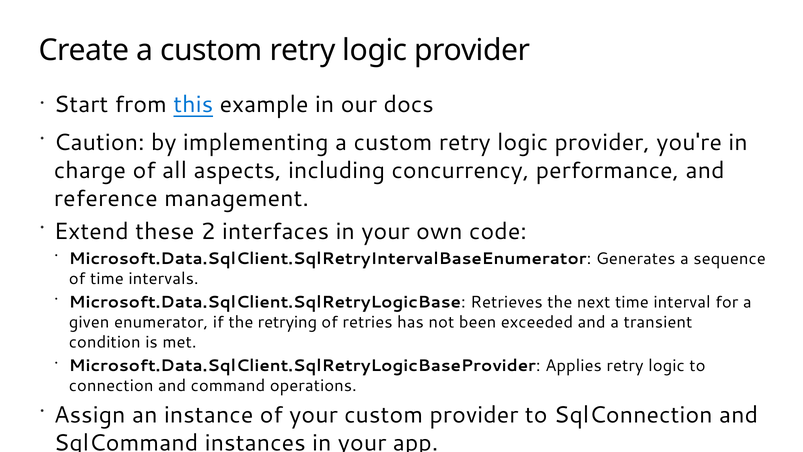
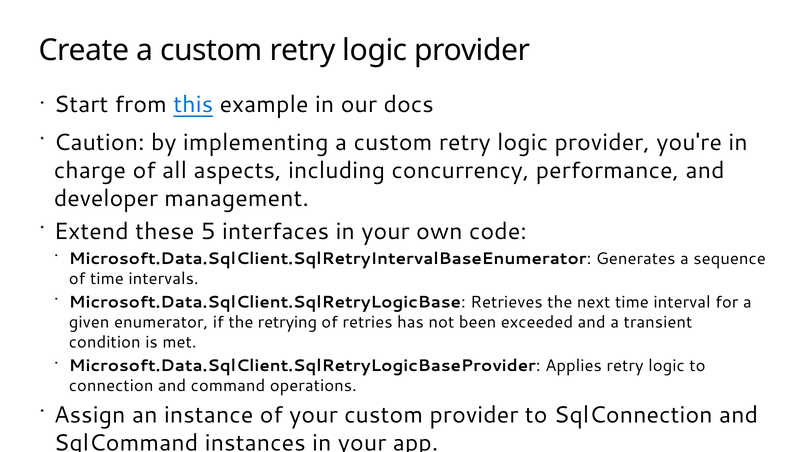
reference: reference -> developer
2: 2 -> 5
